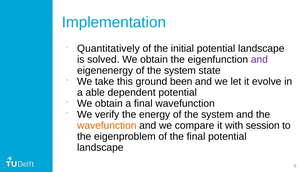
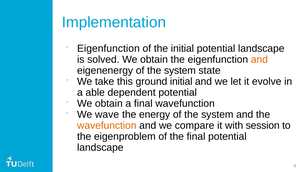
Quantitatively at (108, 48): Quantitatively -> Eigenfunction
and at (259, 59) colour: purple -> orange
ground been: been -> initial
verify: verify -> wave
